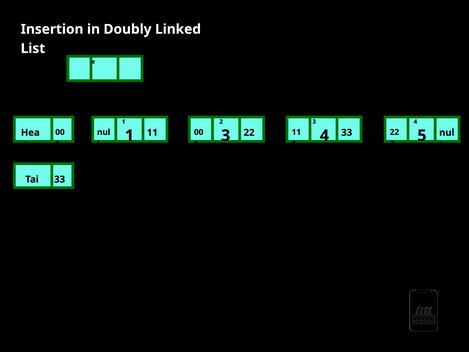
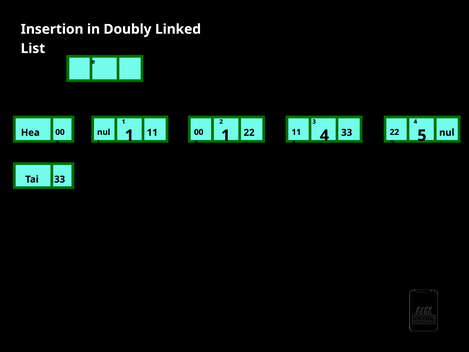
1 3: 3 -> 1
